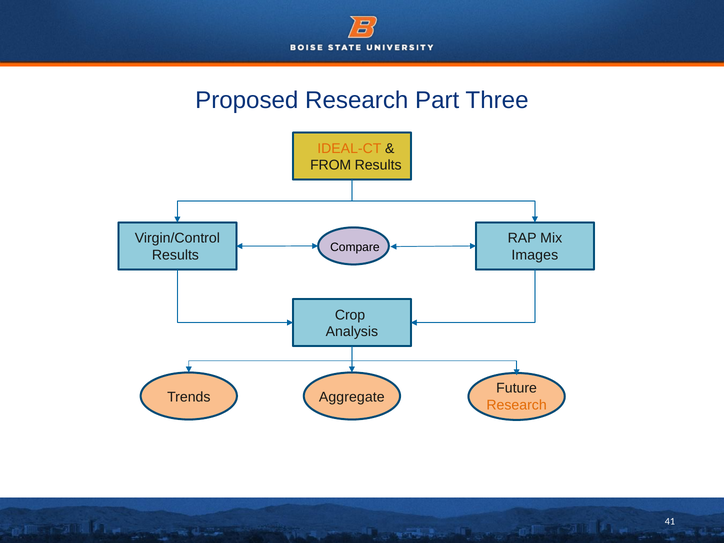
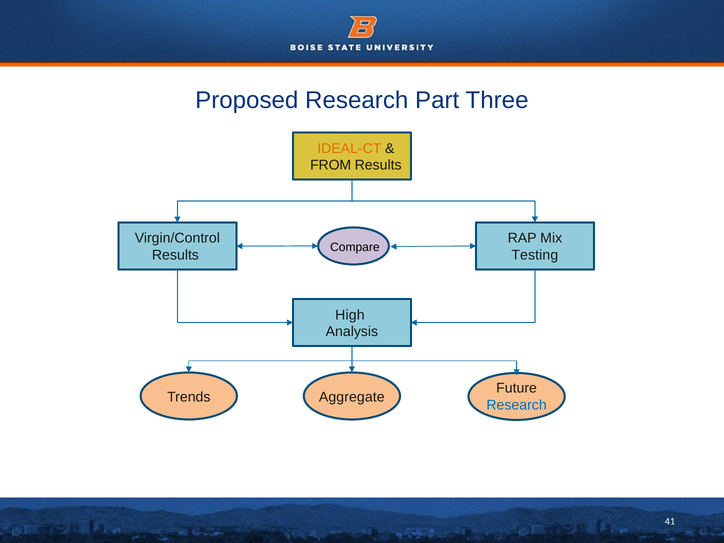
Images: Images -> Testing
Crop: Crop -> High
Research at (517, 405) colour: orange -> blue
